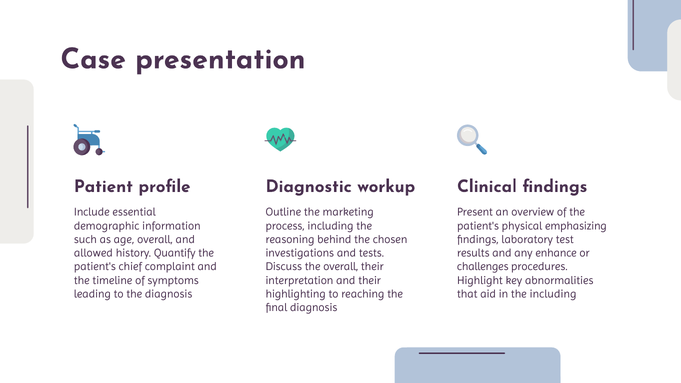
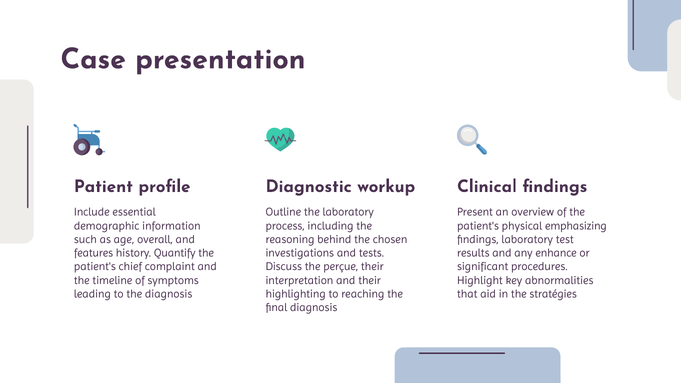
the marketing: marketing -> laboratory
allowed: allowed -> features
the overall: overall -> perçue
challenges: challenges -> significant
the including: including -> stratégies
